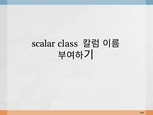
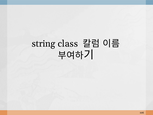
scalar: scalar -> string
